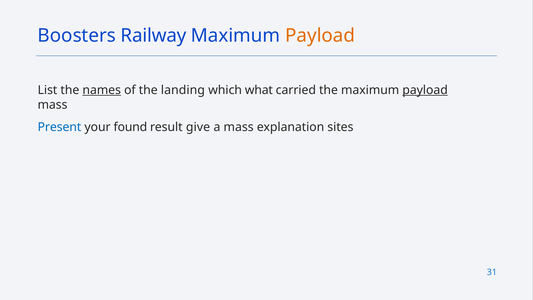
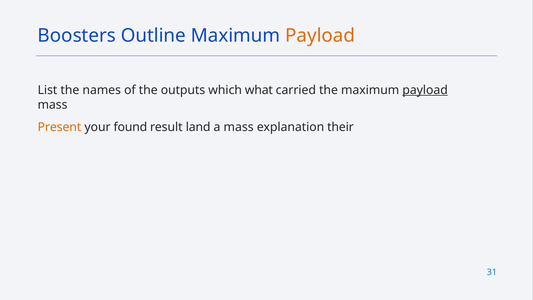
Railway: Railway -> Outline
names underline: present -> none
landing: landing -> outputs
Present colour: blue -> orange
give: give -> land
sites: sites -> their
